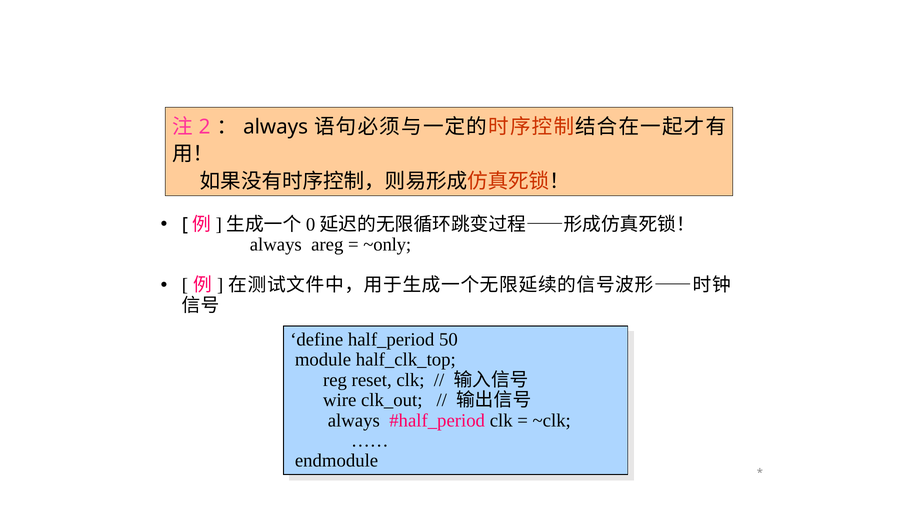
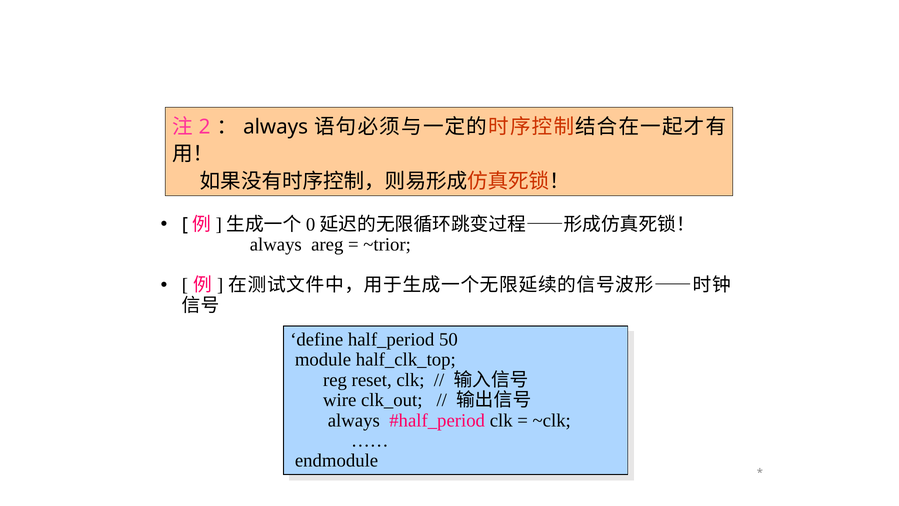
~only: ~only -> ~trior
